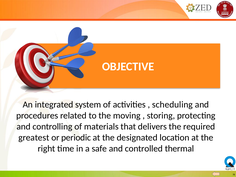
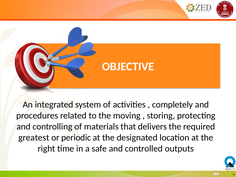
scheduling: scheduling -> completely
thermal: thermal -> outputs
